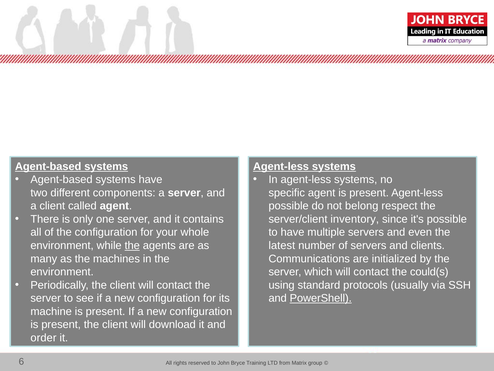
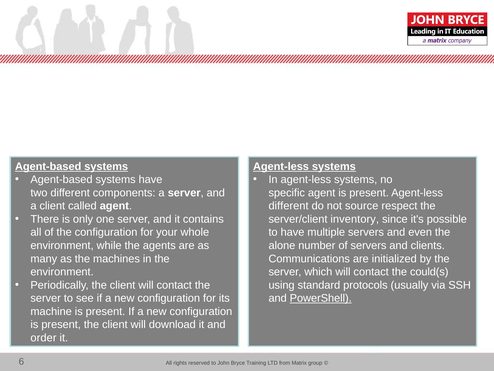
possible at (289, 206): possible -> different
belong: belong -> source
the at (132, 245) underline: present -> none
latest: latest -> alone
